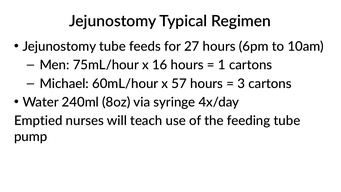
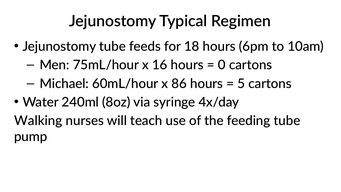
27: 27 -> 18
1: 1 -> 0
57: 57 -> 86
3: 3 -> 5
Emptied: Emptied -> Walking
